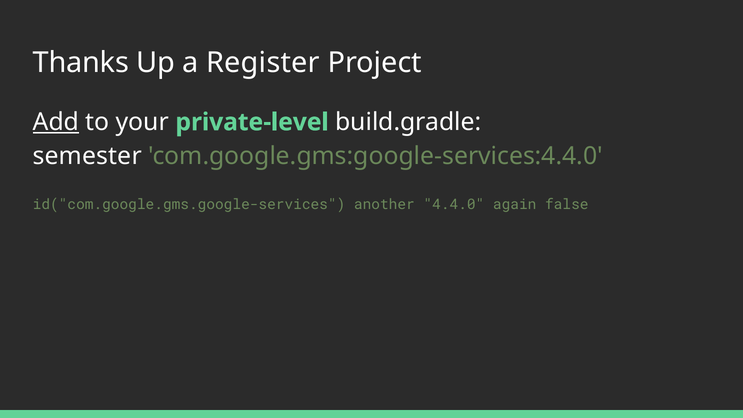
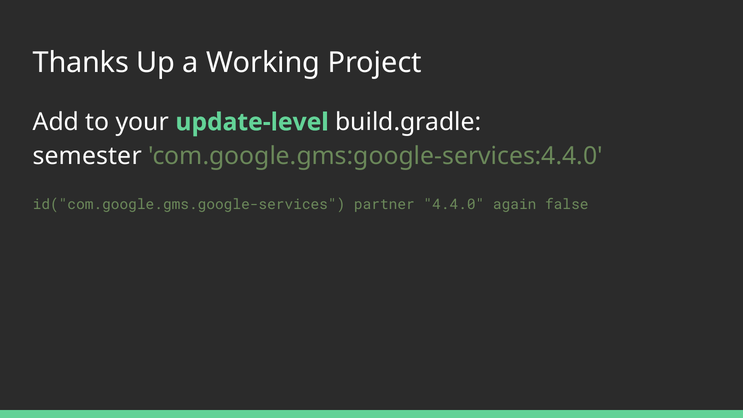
Register: Register -> Working
Add underline: present -> none
private-level: private-level -> update-level
another: another -> partner
